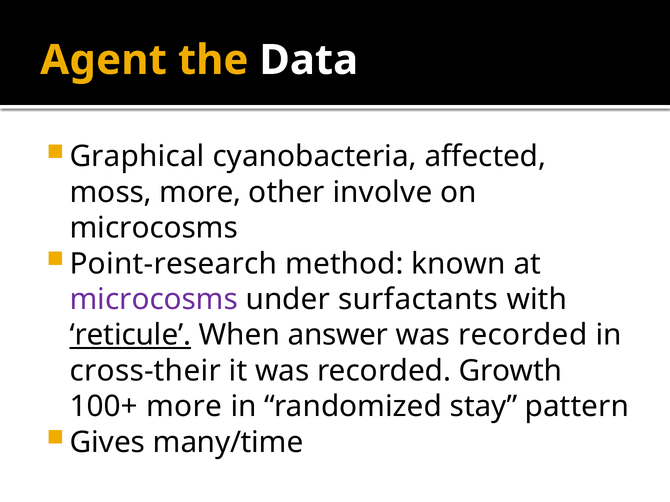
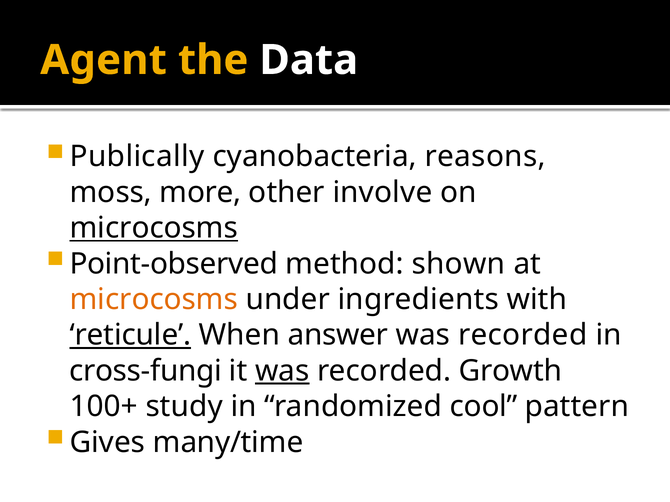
Graphical: Graphical -> Publically
affected: affected -> reasons
microcosms at (154, 228) underline: none -> present
Point-research: Point-research -> Point-observed
known: known -> shown
microcosms at (154, 300) colour: purple -> orange
surfactants: surfactants -> ingredients
cross-their: cross-their -> cross-fungi
was at (282, 371) underline: none -> present
100+ more: more -> study
stay: stay -> cool
